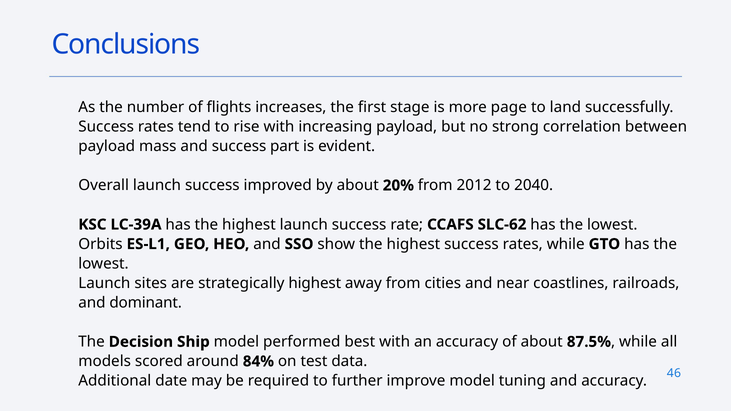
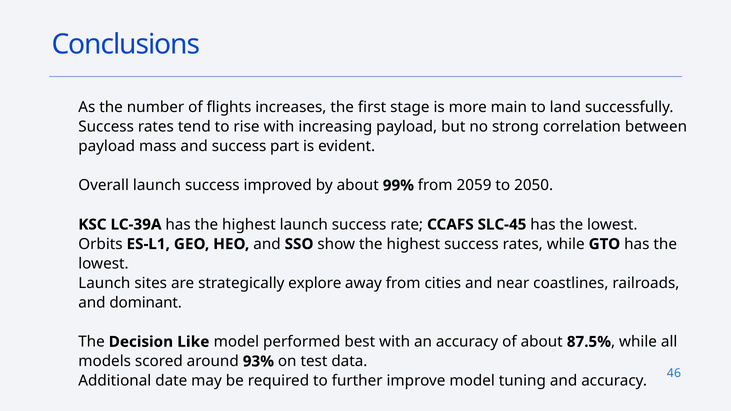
page: page -> main
20%: 20% -> 99%
2012: 2012 -> 2059
2040: 2040 -> 2050
SLC-62: SLC-62 -> SLC-45
strategically highest: highest -> explore
Ship: Ship -> Like
84%: 84% -> 93%
